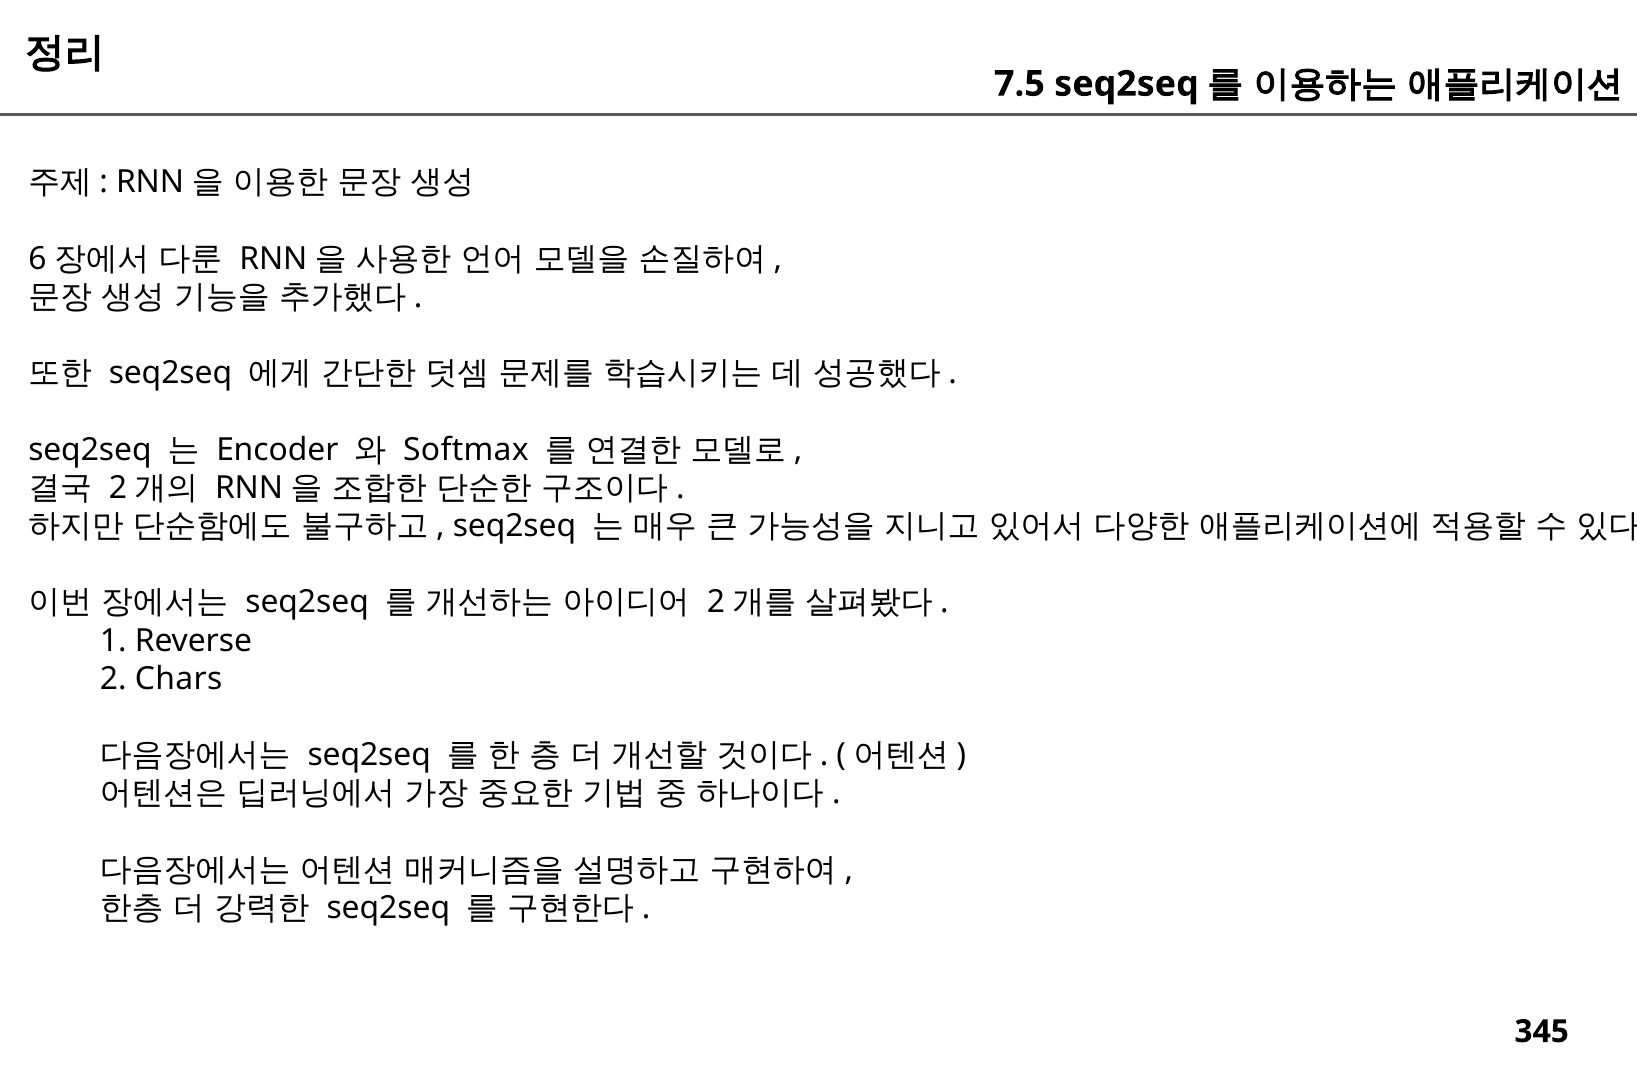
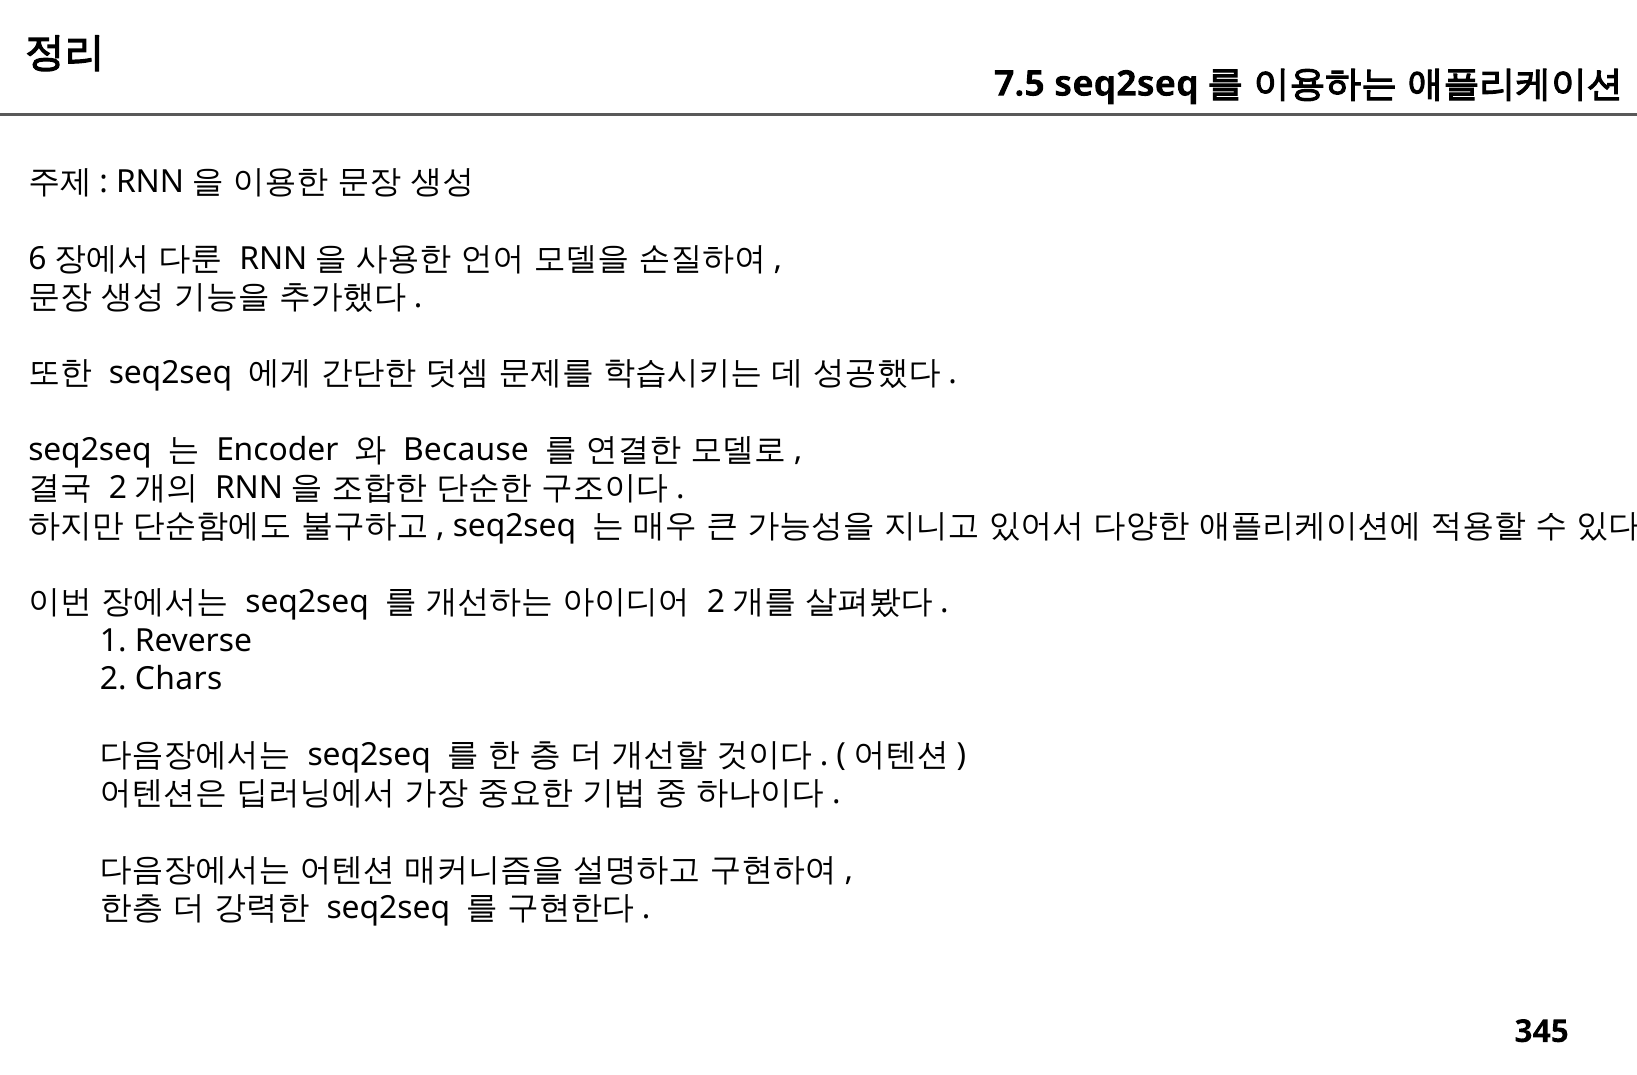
Softmax: Softmax -> Because
